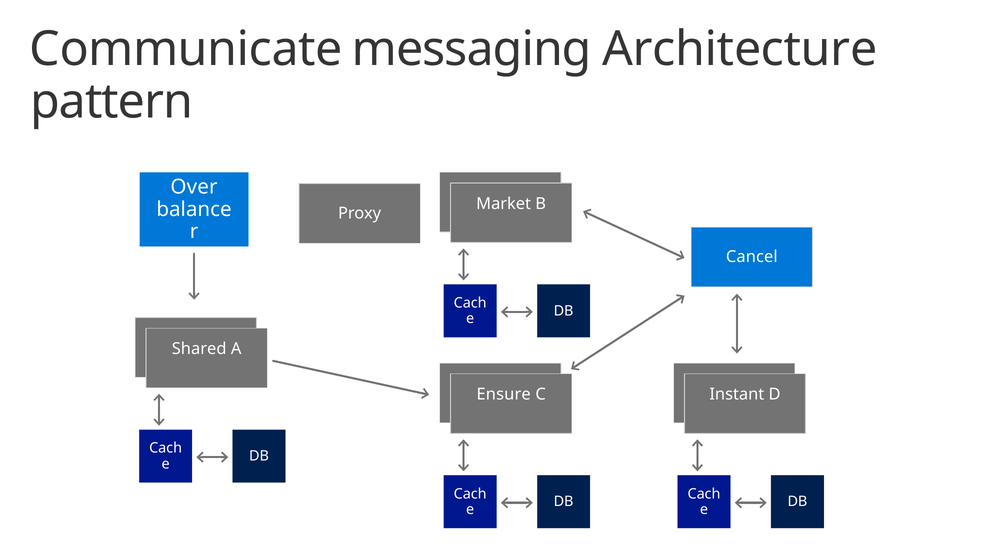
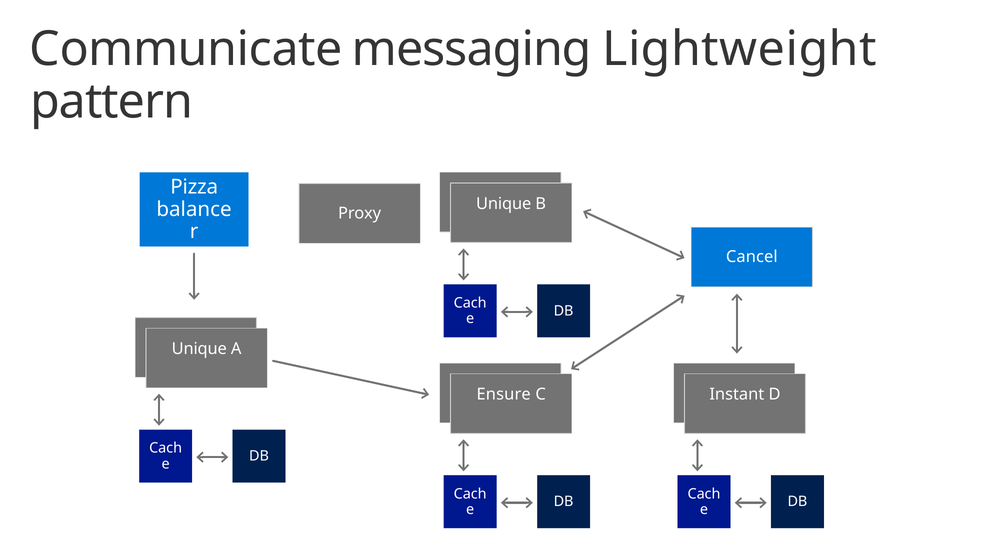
Architecture: Architecture -> Lightweight
Over: Over -> Pizza
Market at (504, 203): Market -> Unique
Shared at (199, 349): Shared -> Unique
